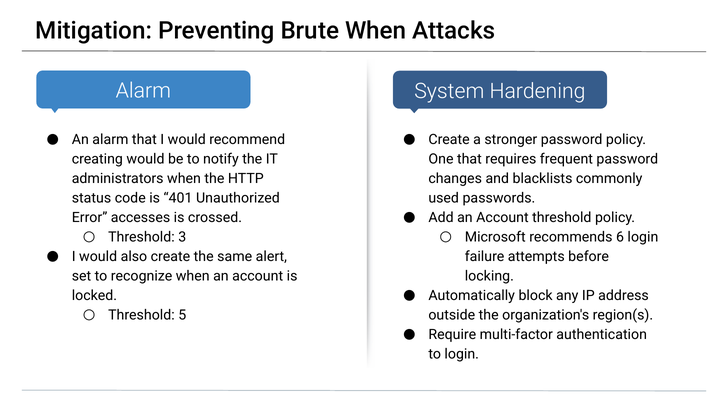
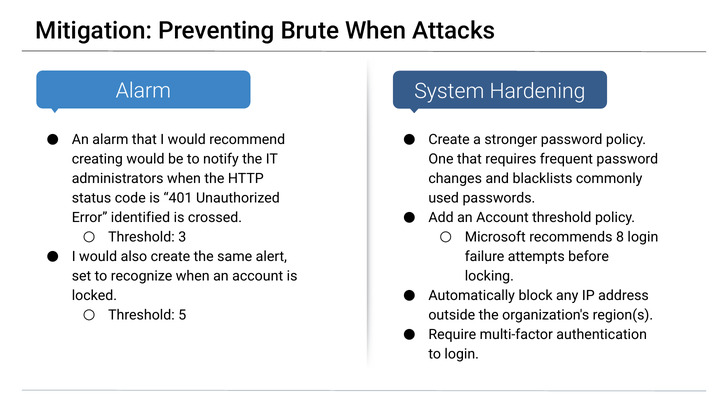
accesses: accesses -> identified
6: 6 -> 8
